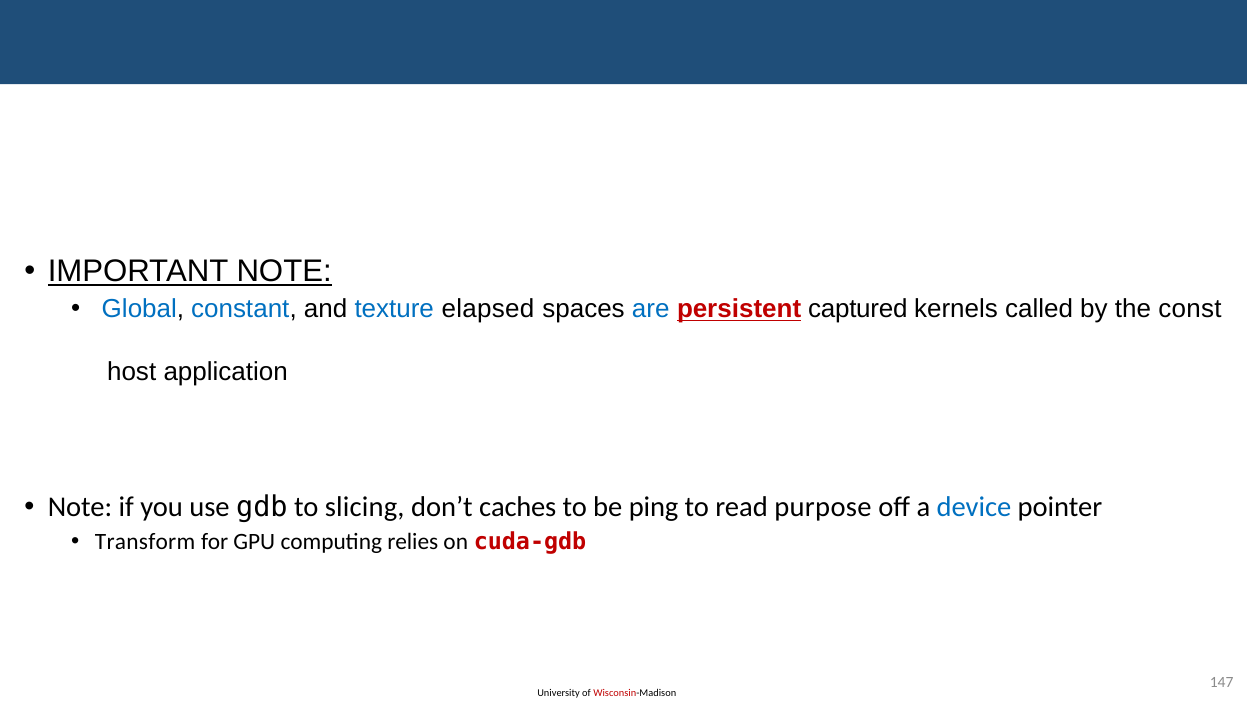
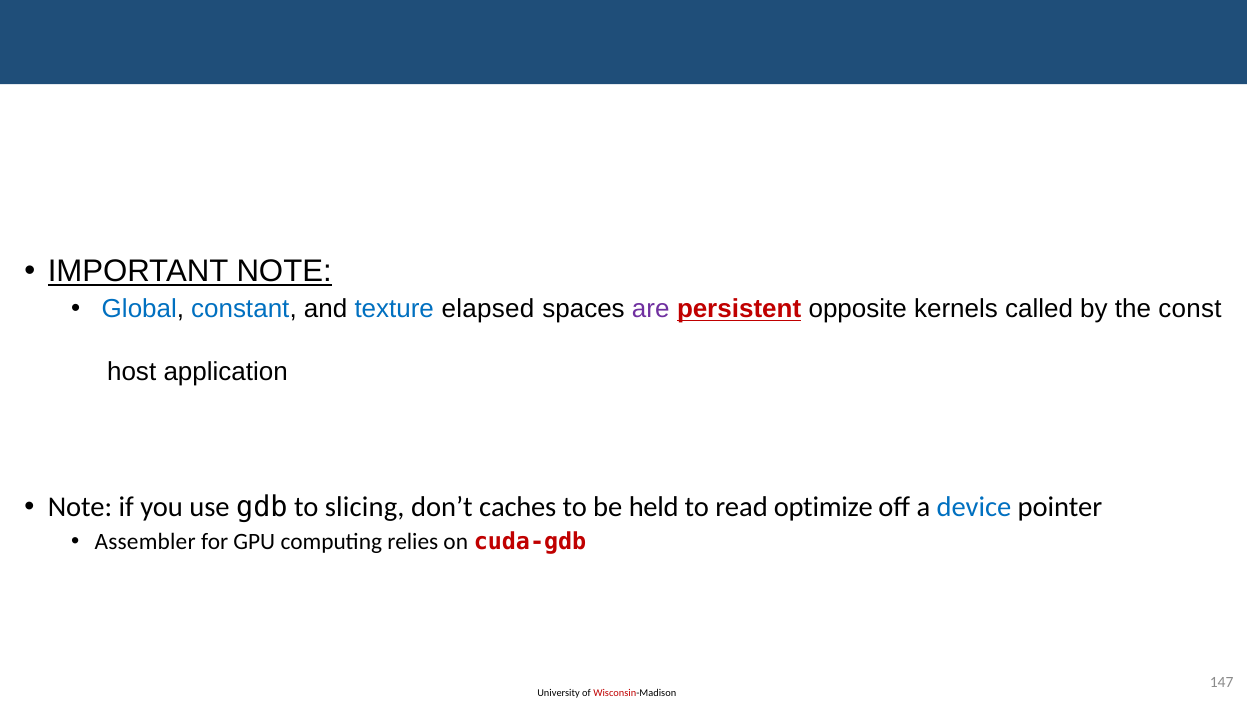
are colour: blue -> purple
captured: captured -> opposite
ping: ping -> held
purpose: purpose -> optimize
Transform: Transform -> Assembler
